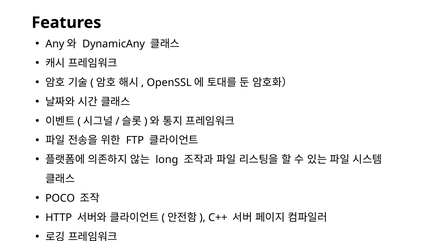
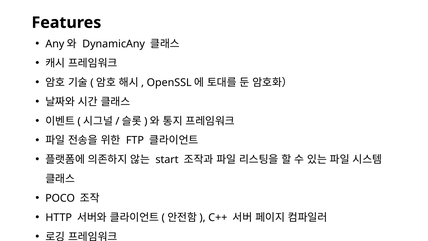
long: long -> start
